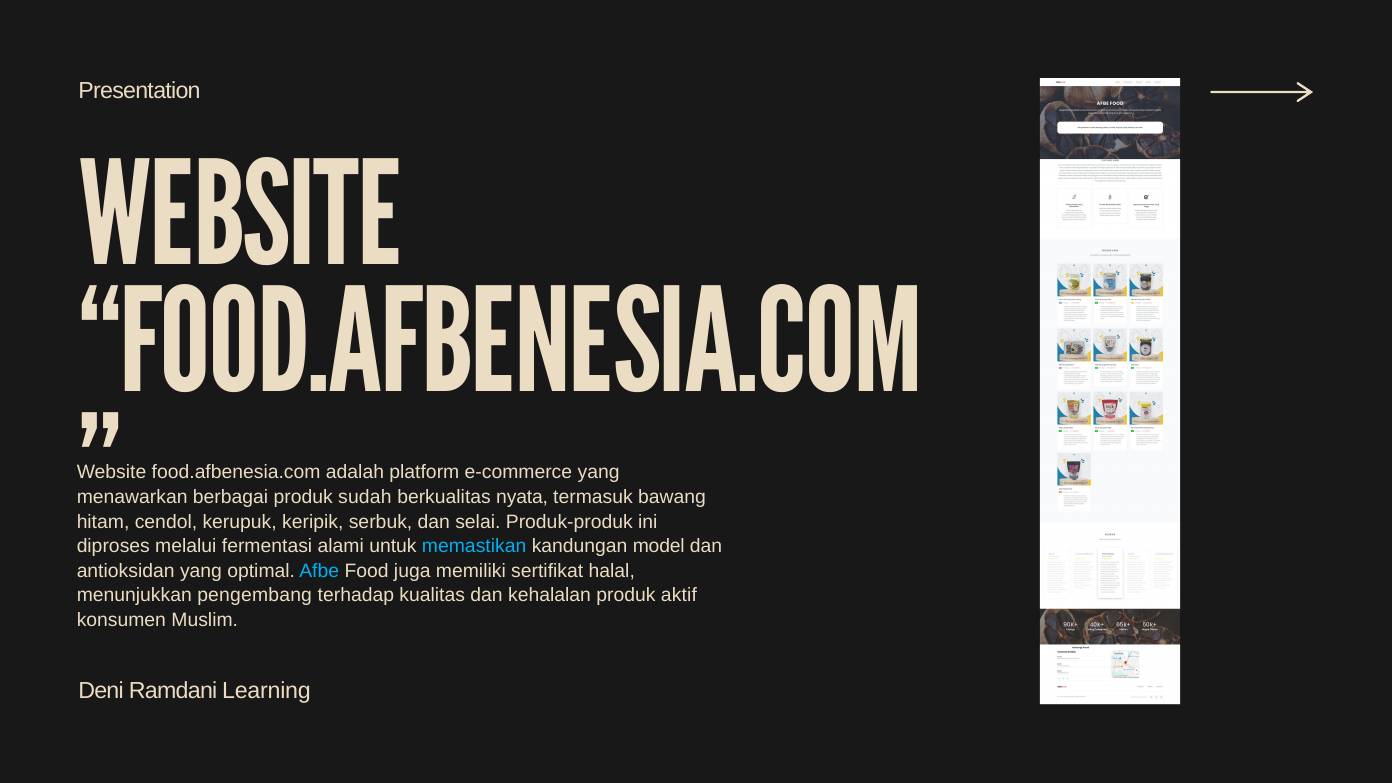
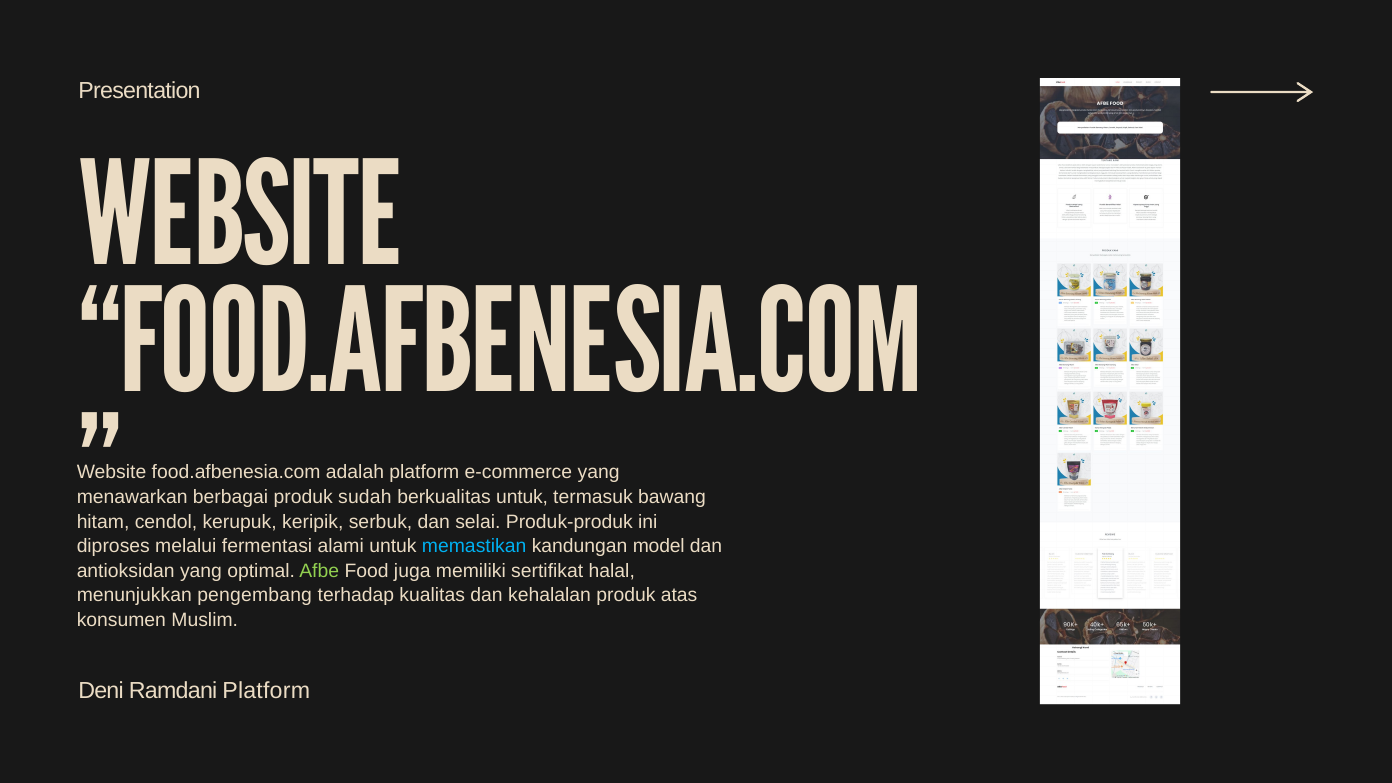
berkualitas nyata: nyata -> untuk
Afbe colour: light blue -> light green
aktif: aktif -> atas
Ramdani Learning: Learning -> Platform
